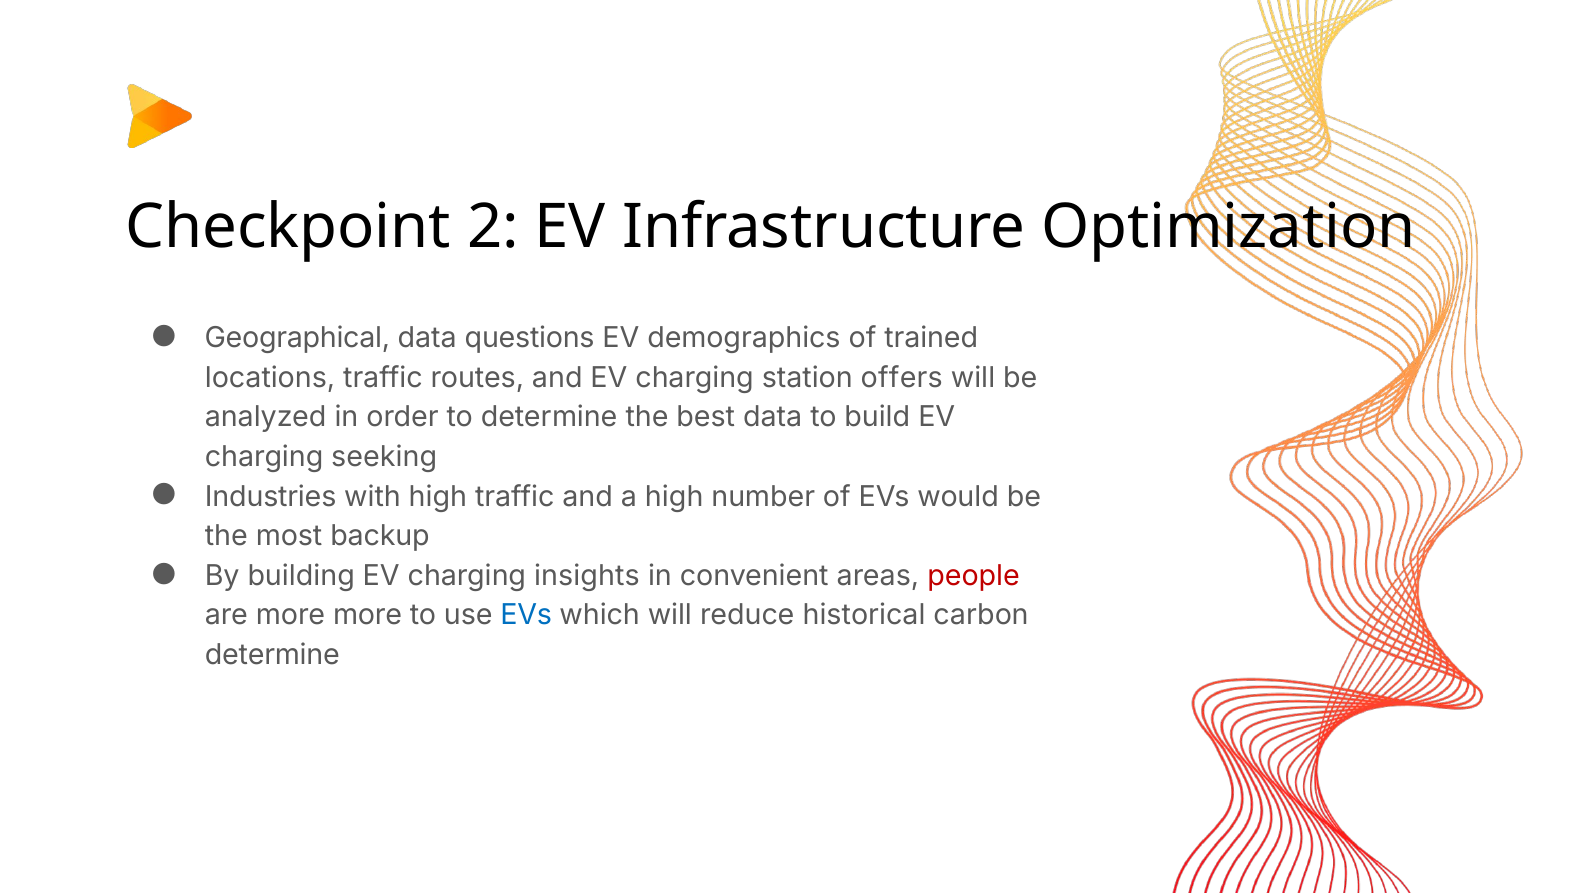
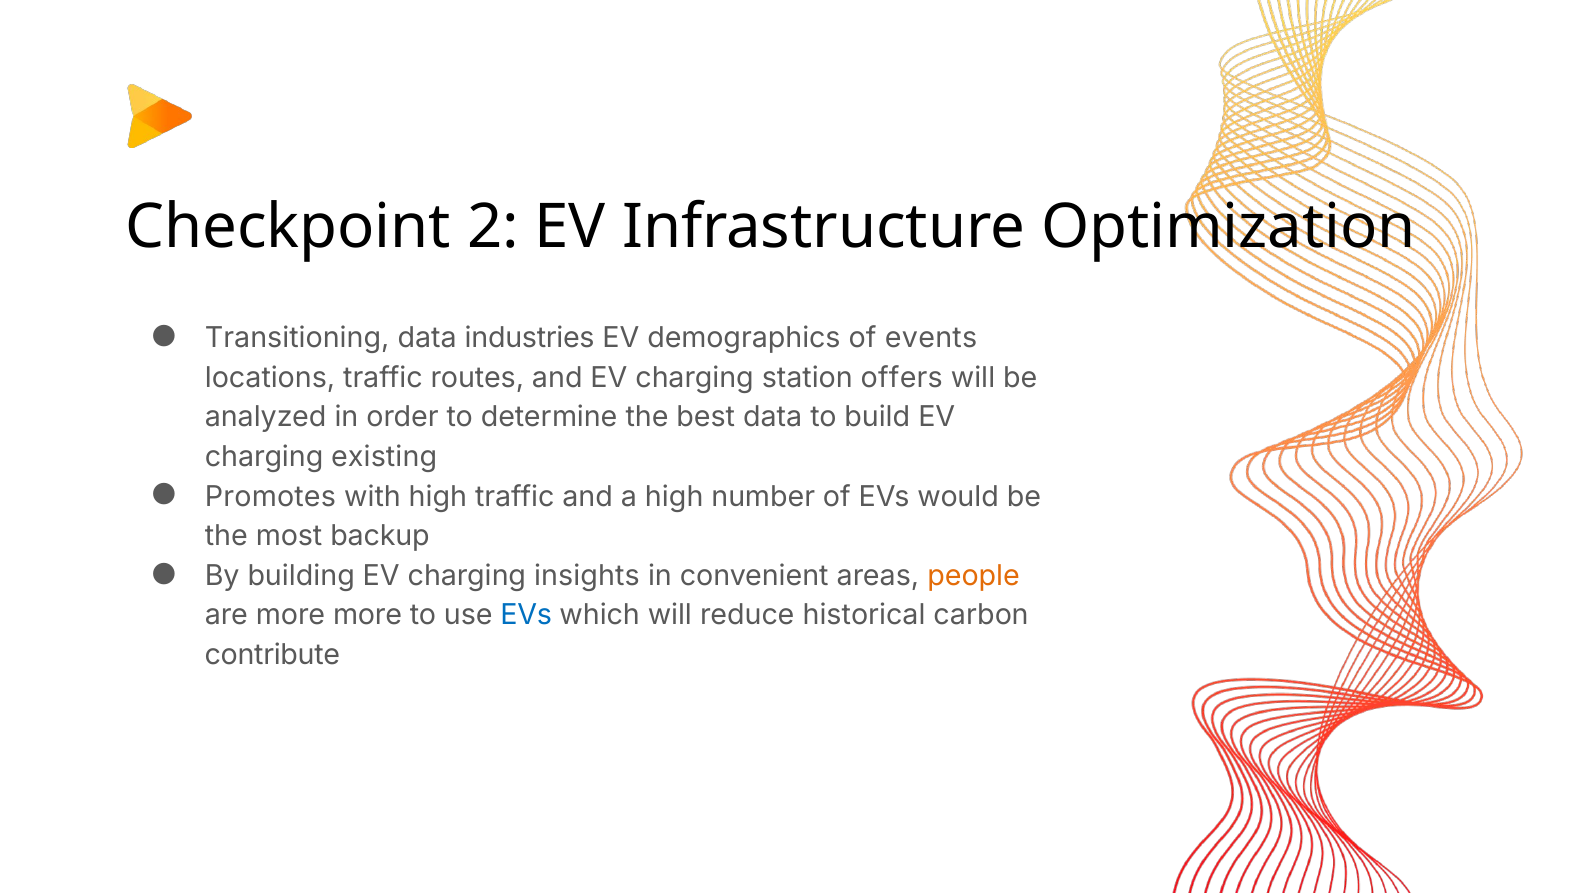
Geographical: Geographical -> Transitioning
questions: questions -> industries
trained: trained -> events
seeking: seeking -> existing
Industries: Industries -> Promotes
people colour: red -> orange
determine at (272, 655): determine -> contribute
